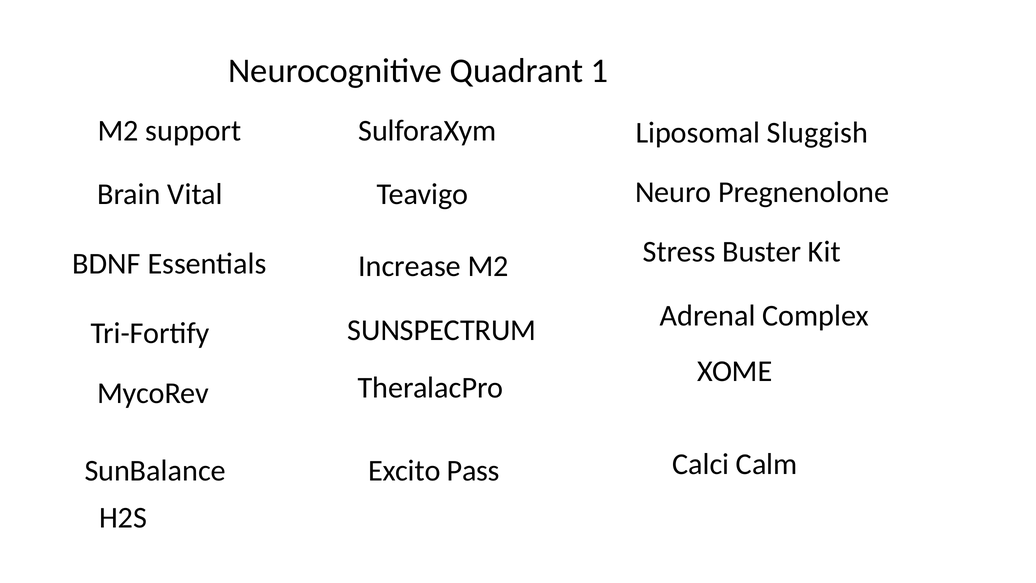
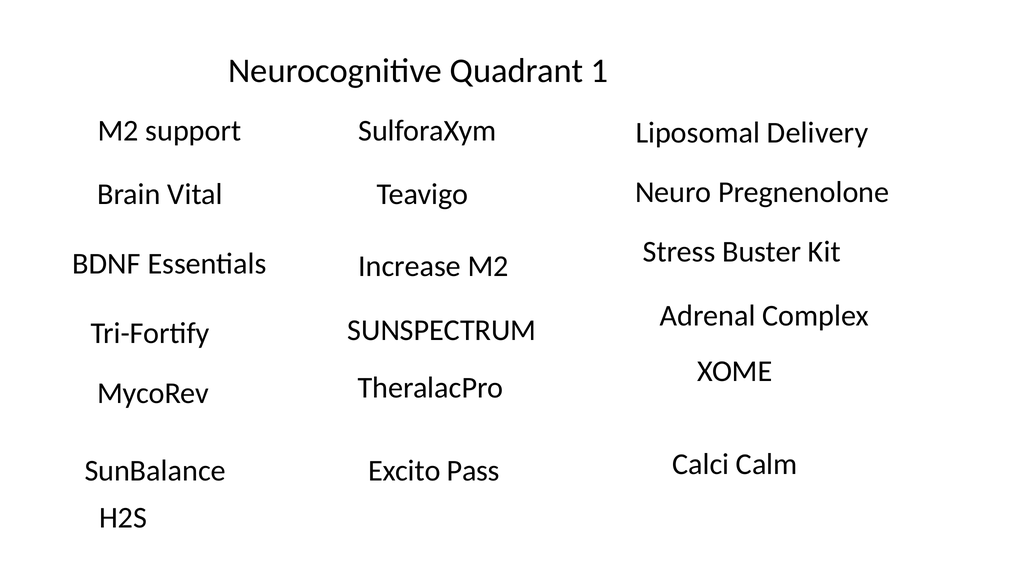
Sluggish: Sluggish -> Delivery
